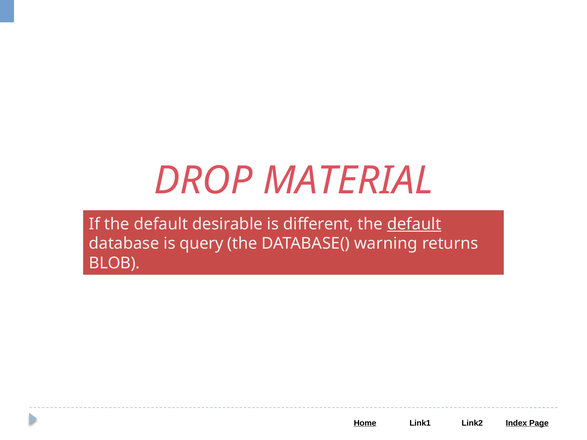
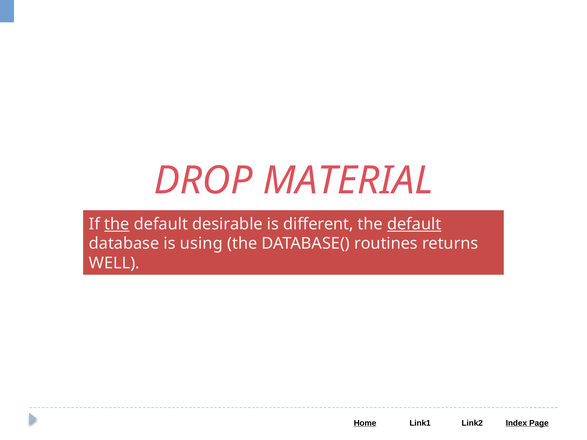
the at (117, 224) underline: none -> present
query: query -> using
warning: warning -> routines
BLOB: BLOB -> WELL
